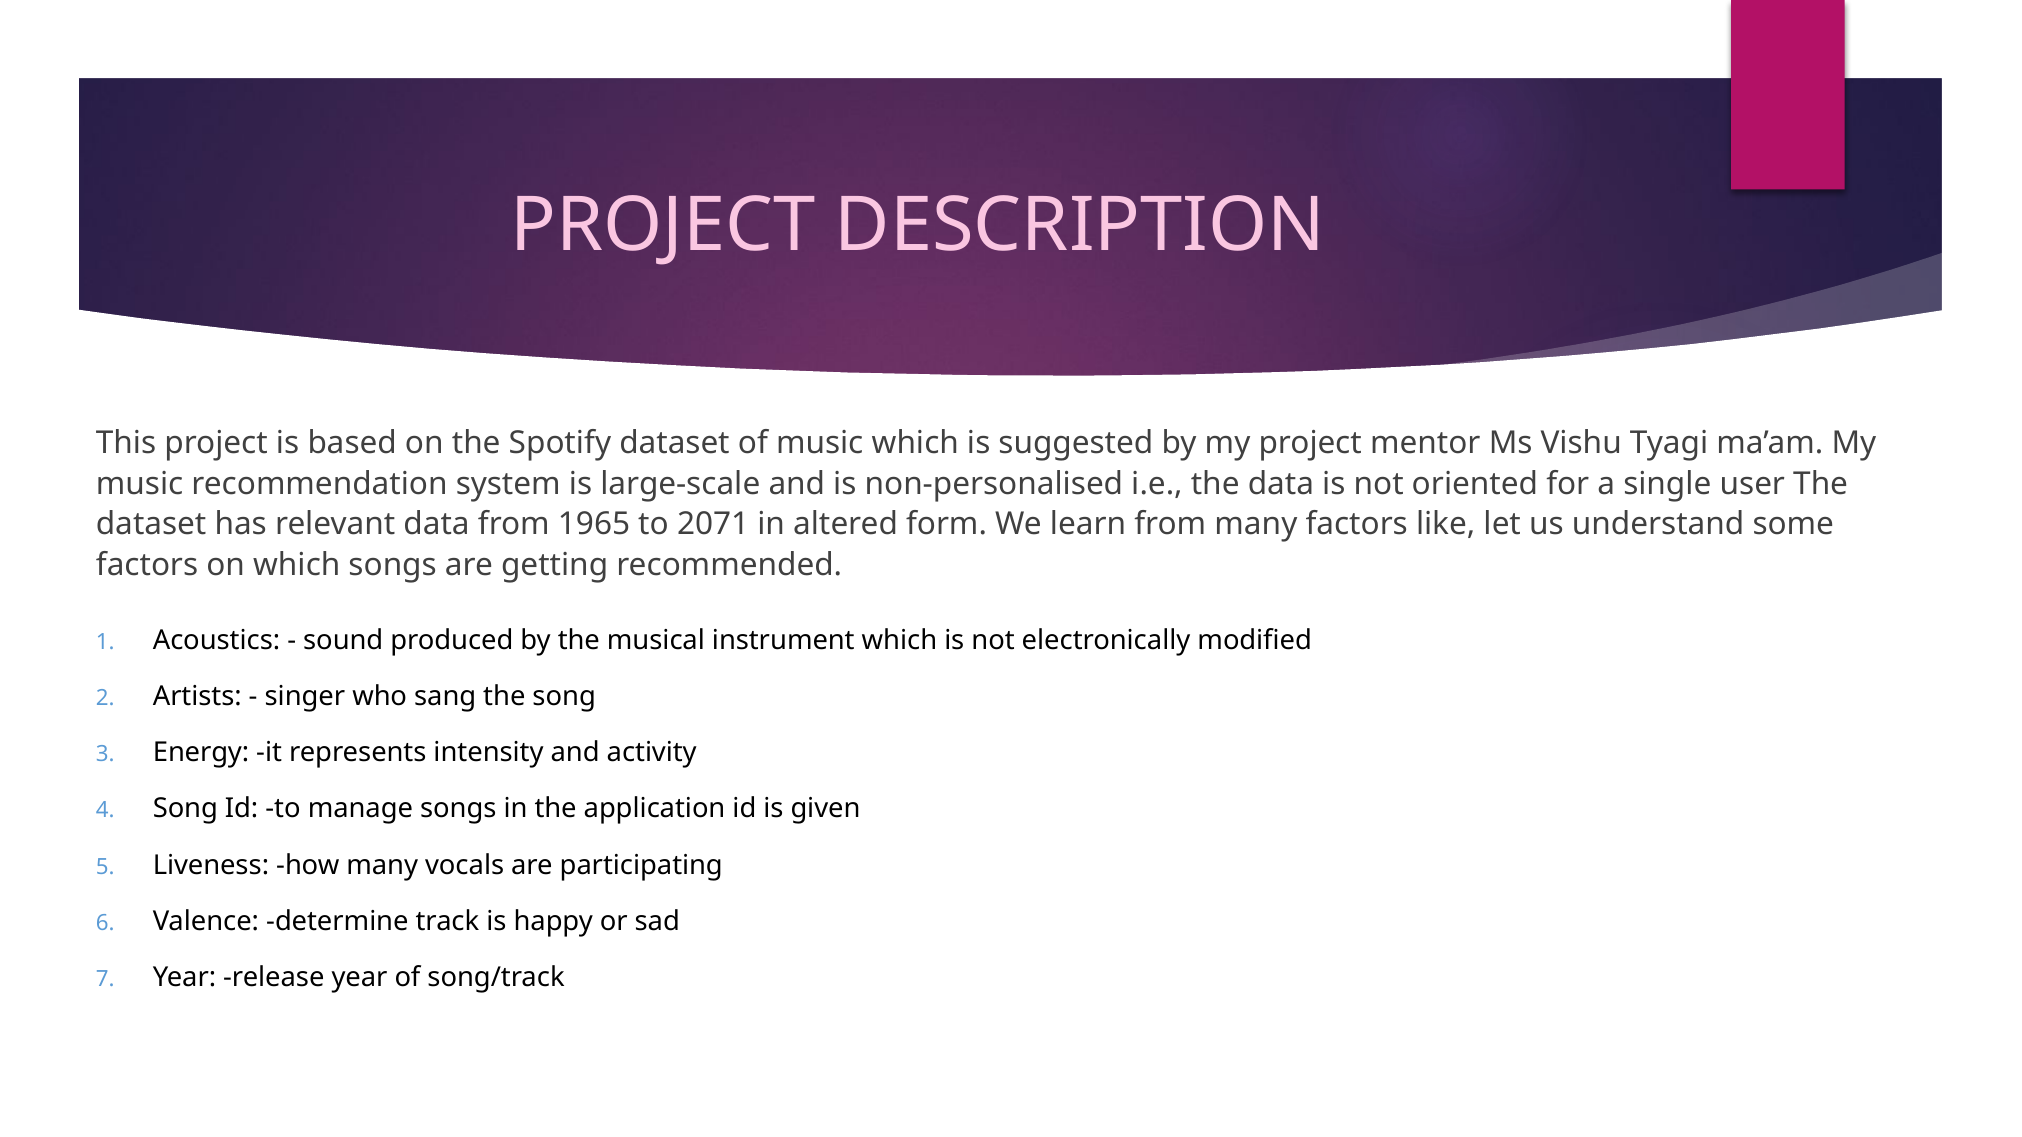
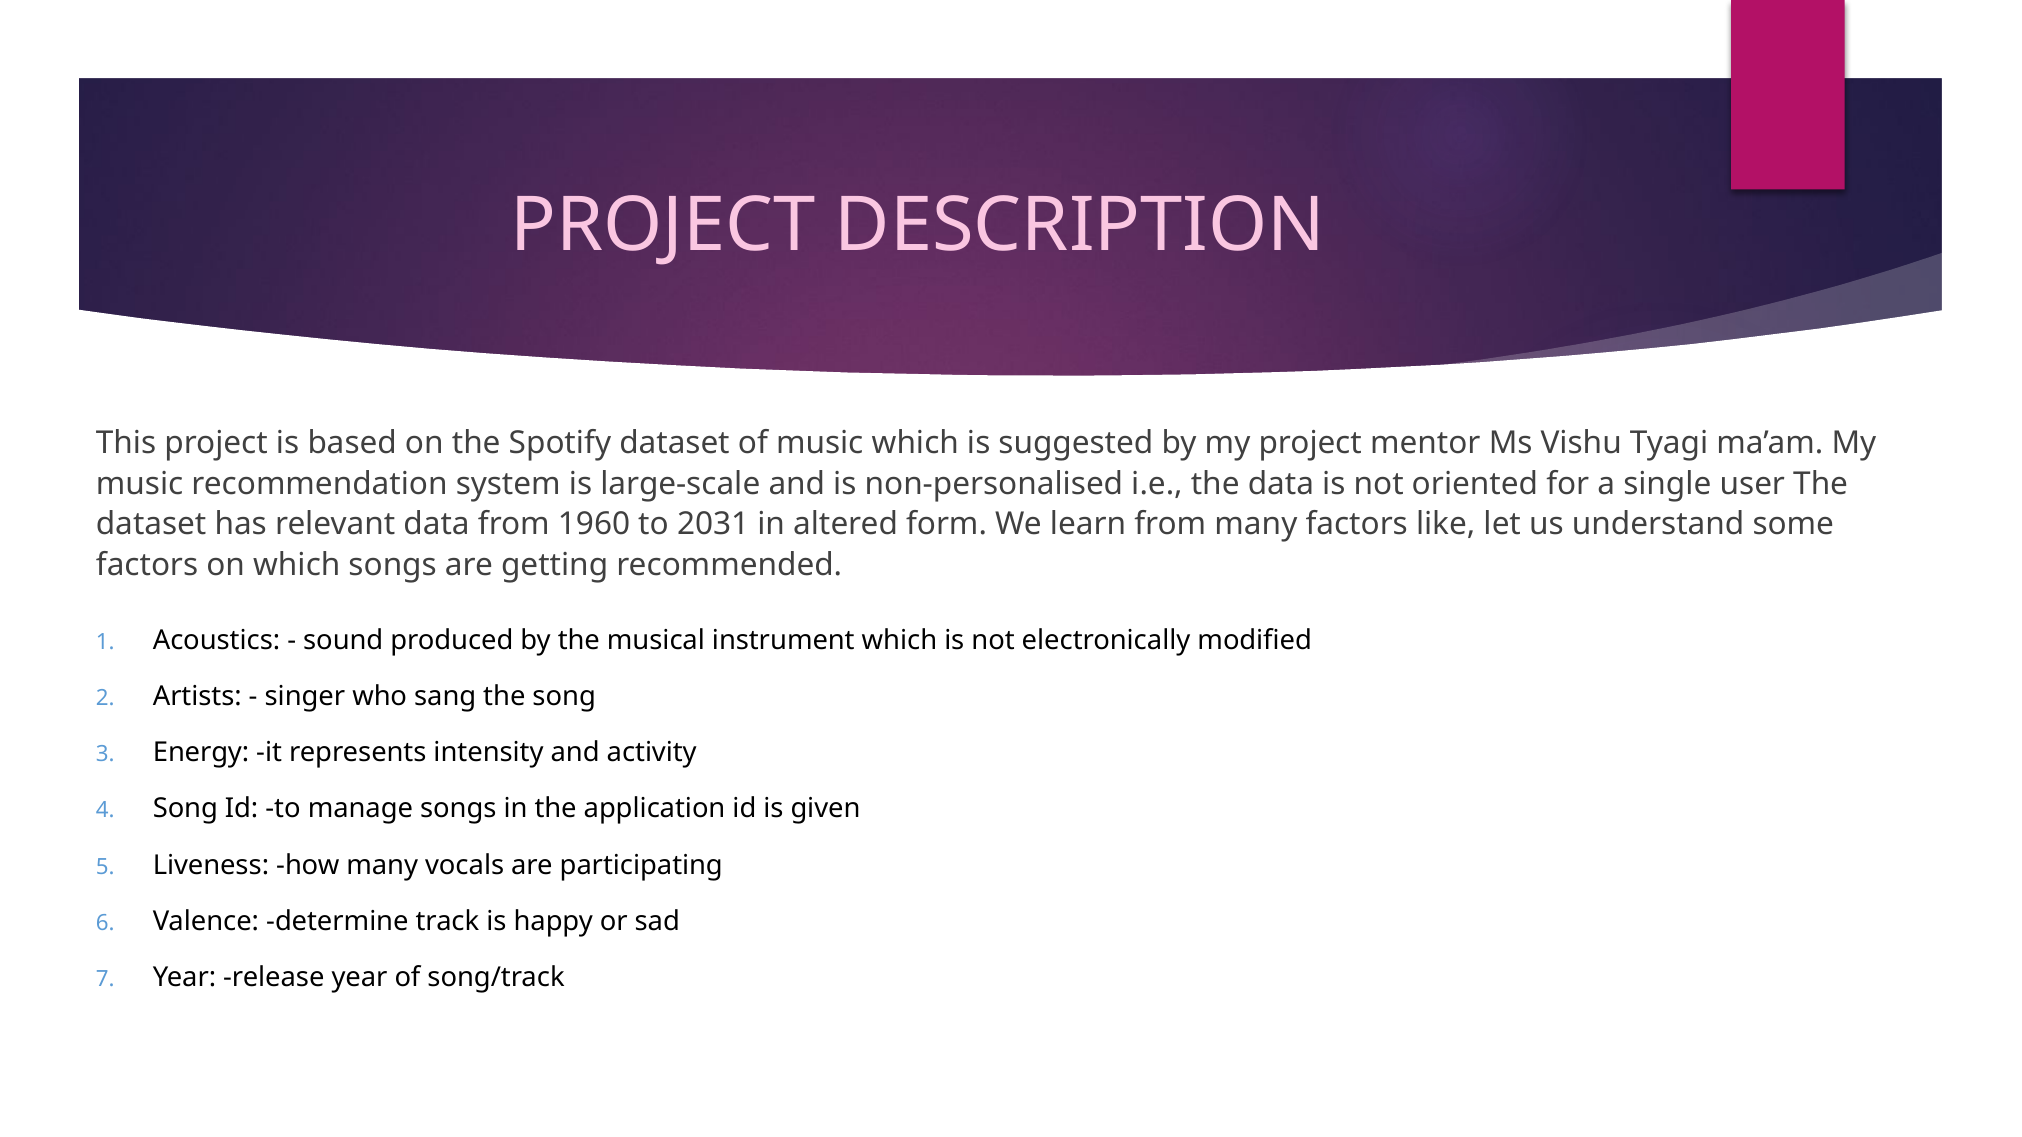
1965: 1965 -> 1960
2071: 2071 -> 2031
